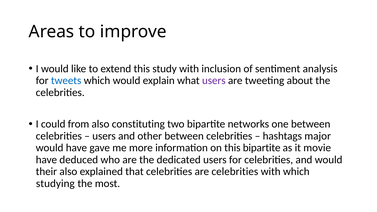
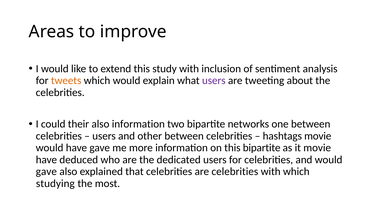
tweets colour: blue -> orange
from: from -> their
also constituting: constituting -> information
hashtags major: major -> movie
their at (46, 172): their -> gave
